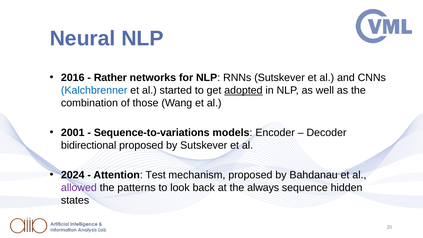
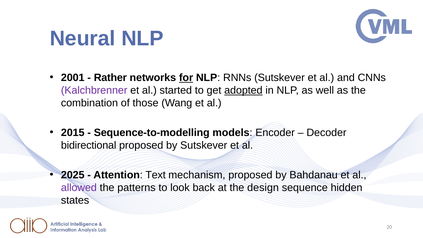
2016: 2016 -> 2001
for underline: none -> present
Kalchbrenner colour: blue -> purple
2001: 2001 -> 2015
Sequence-to-variations: Sequence-to-variations -> Sequence-to-modelling
2024: 2024 -> 2025
Test: Test -> Text
always: always -> design
